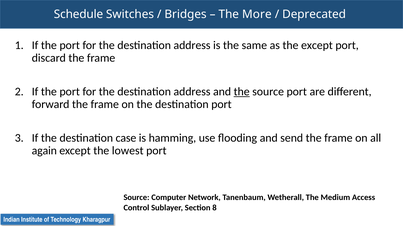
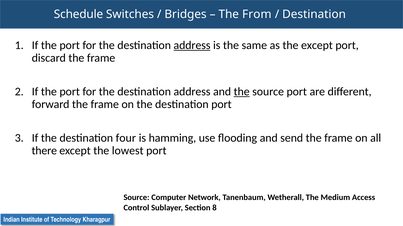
More: More -> From
Deprecated at (314, 14): Deprecated -> Destination
address at (192, 45) underline: none -> present
case: case -> four
again: again -> there
